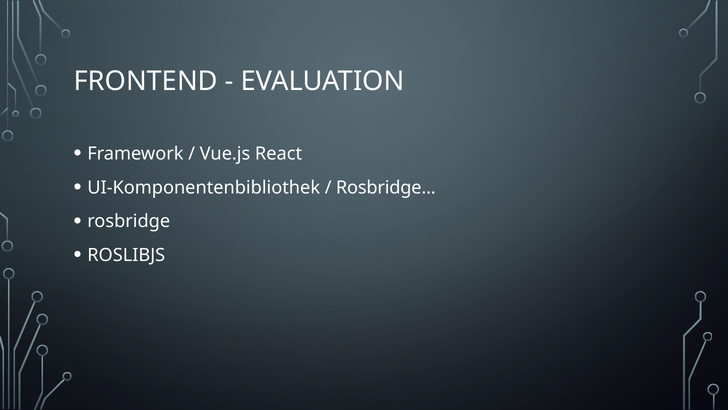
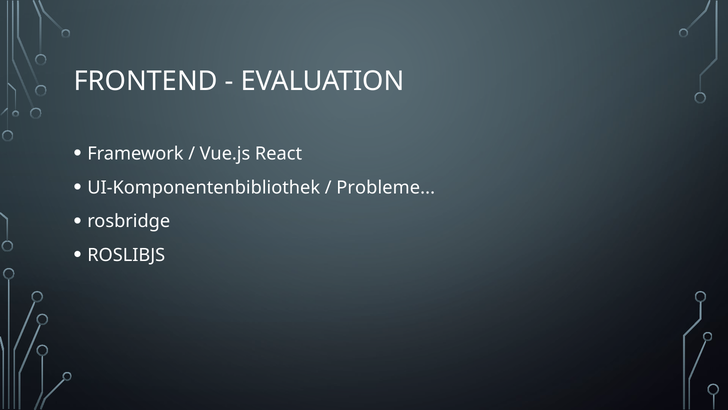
Rosbridge at (386, 187): Rosbridge -> Probleme
